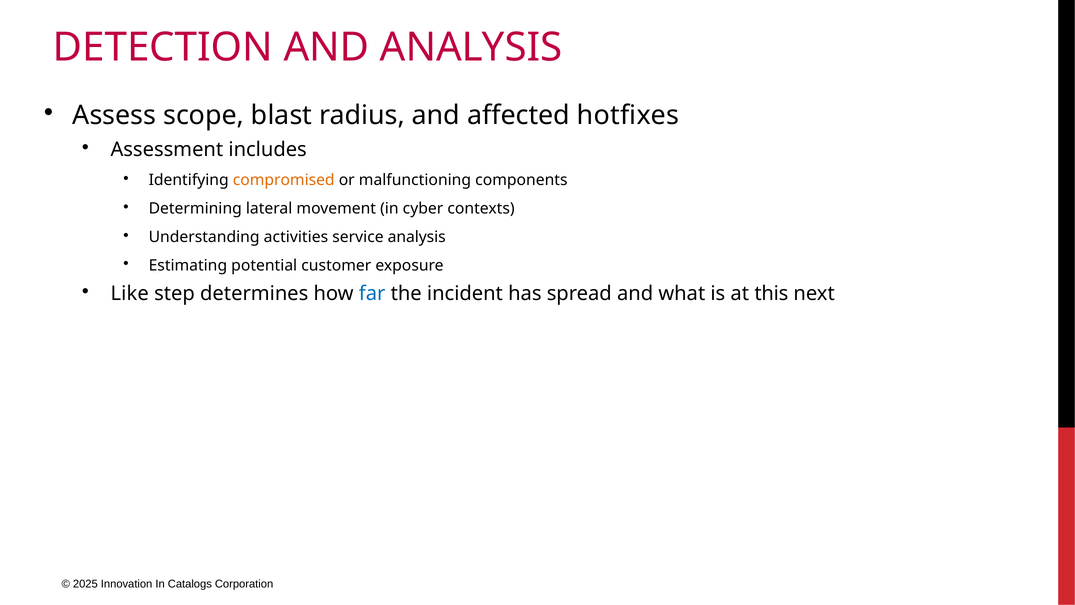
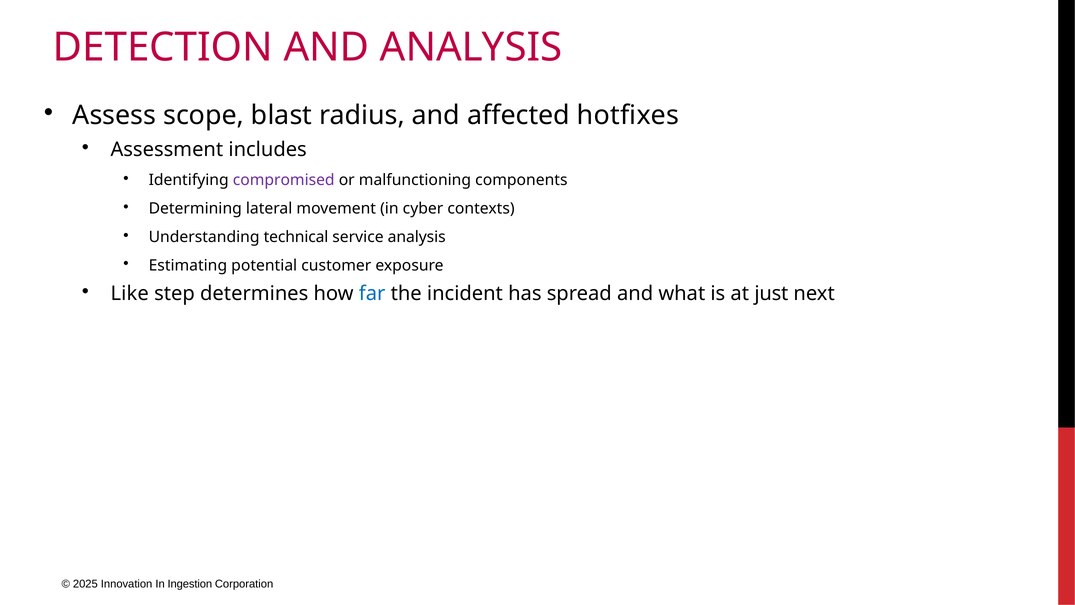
compromised colour: orange -> purple
activities: activities -> technical
this: this -> just
Catalogs: Catalogs -> Ingestion
